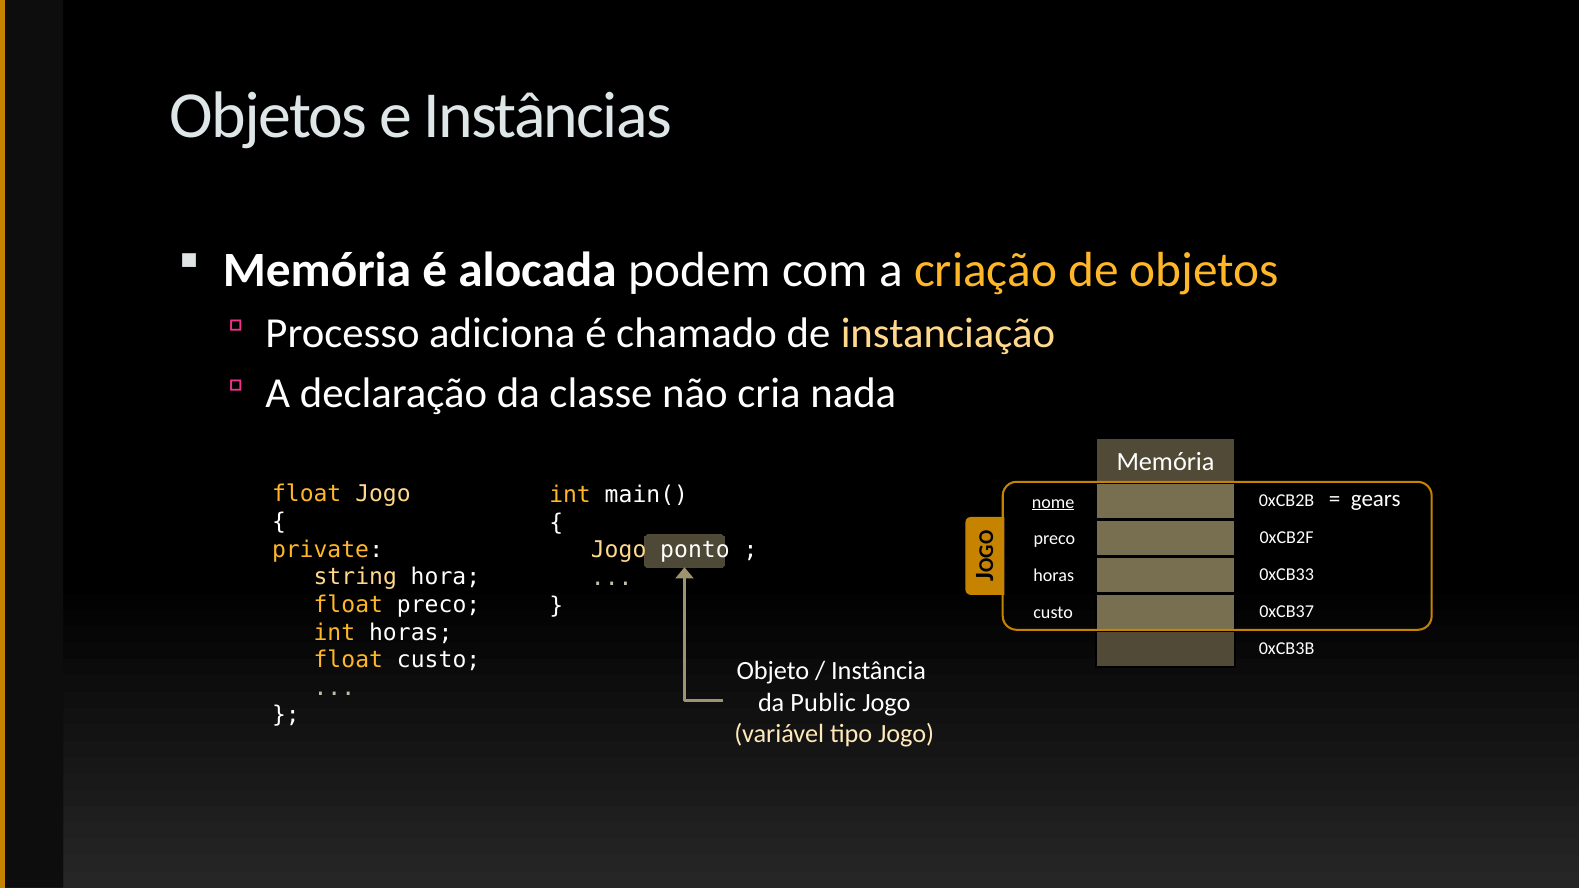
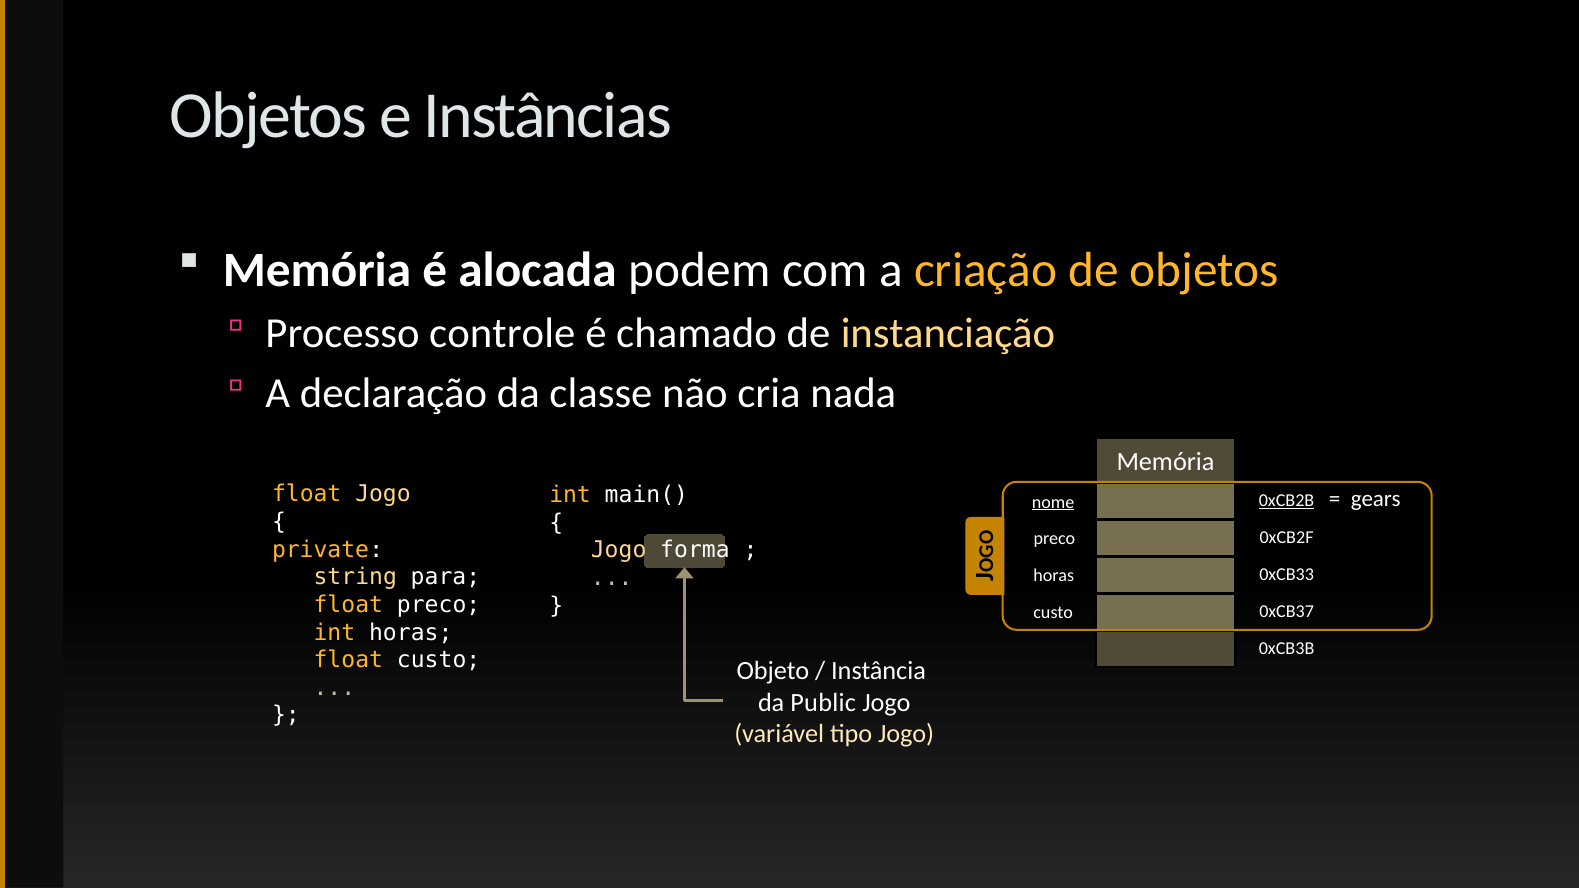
adiciona: adiciona -> controle
0xCB2B underline: none -> present
ponto: ponto -> forma
hora: hora -> para
